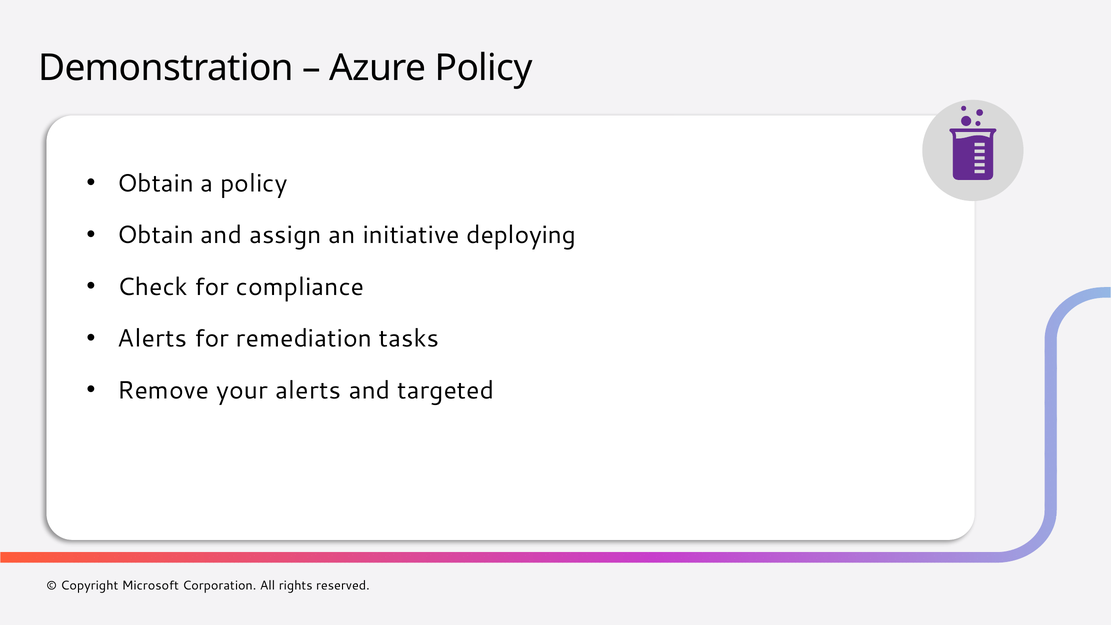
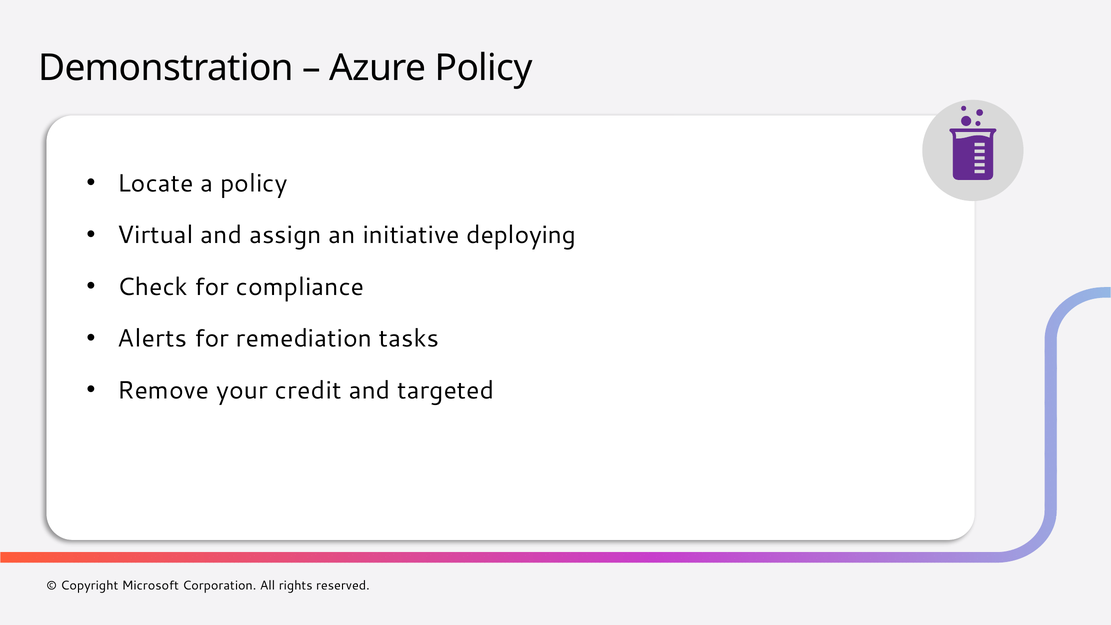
Obtain at (156, 183): Obtain -> Locate
Obtain at (156, 235): Obtain -> Virtual
your alerts: alerts -> credit
